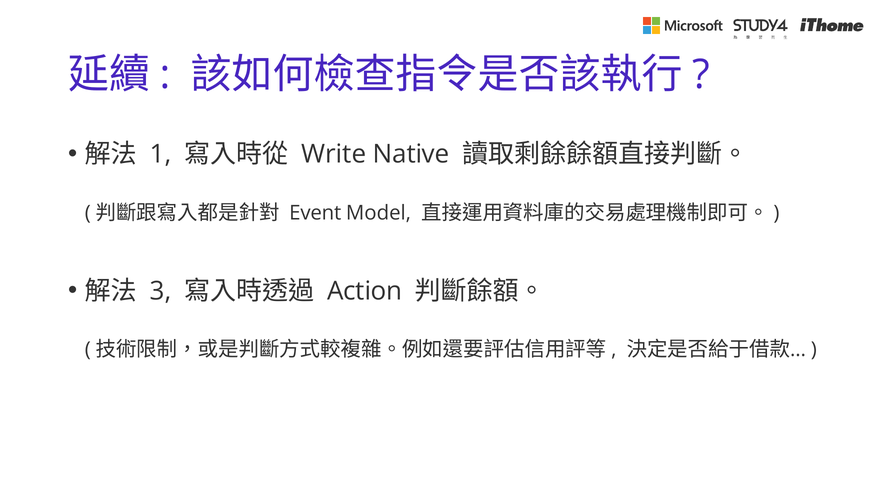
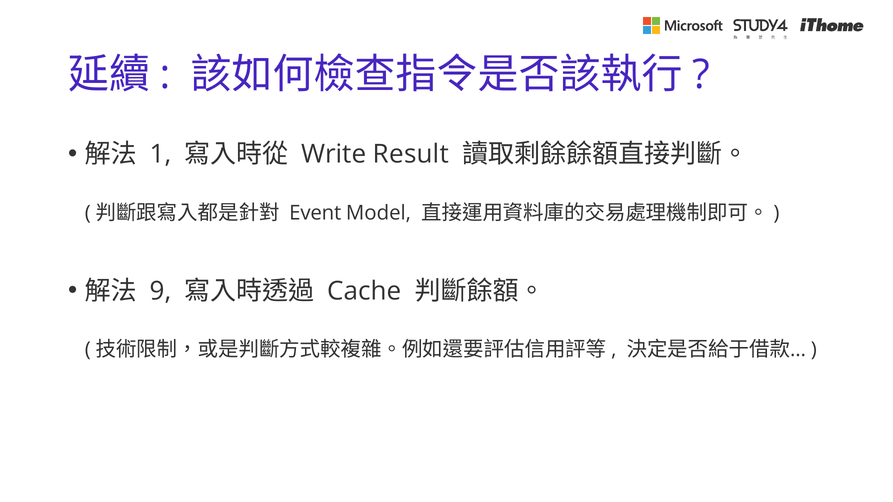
Native: Native -> Result
3: 3 -> 9
Action: Action -> Cache
